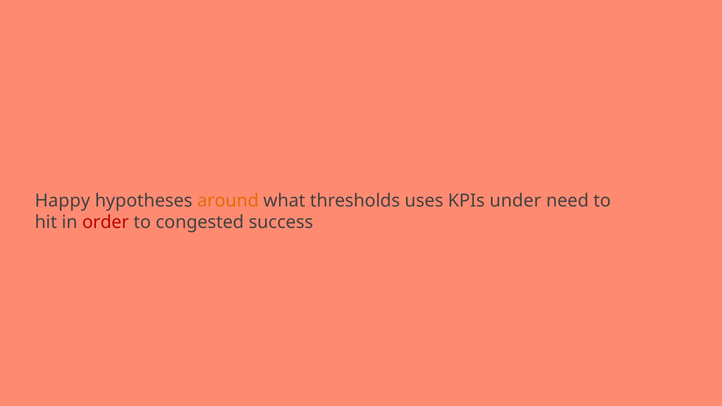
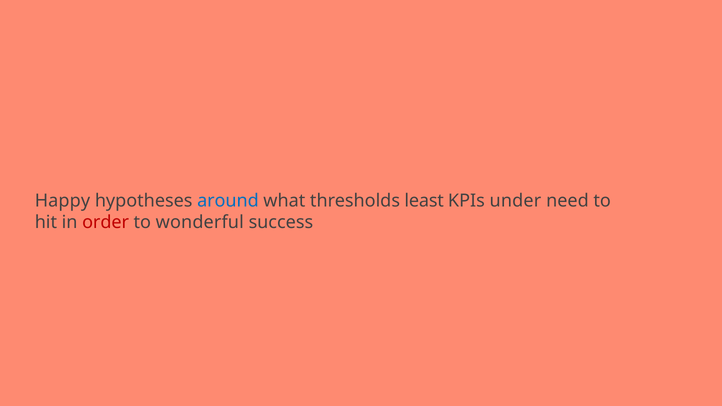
around colour: orange -> blue
uses: uses -> least
congested: congested -> wonderful
